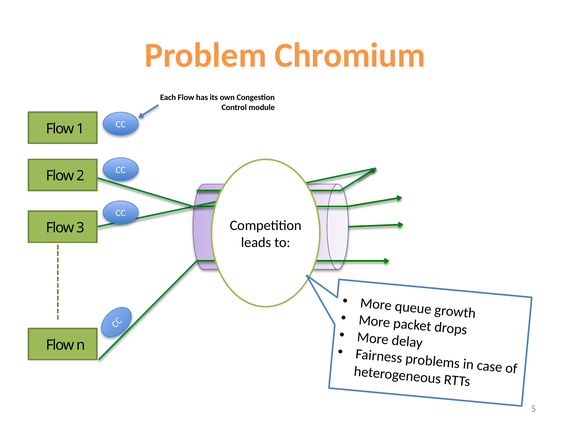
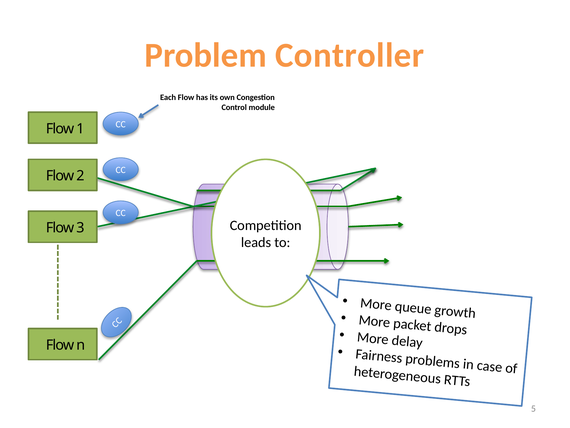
Chromium: Chromium -> Controller
